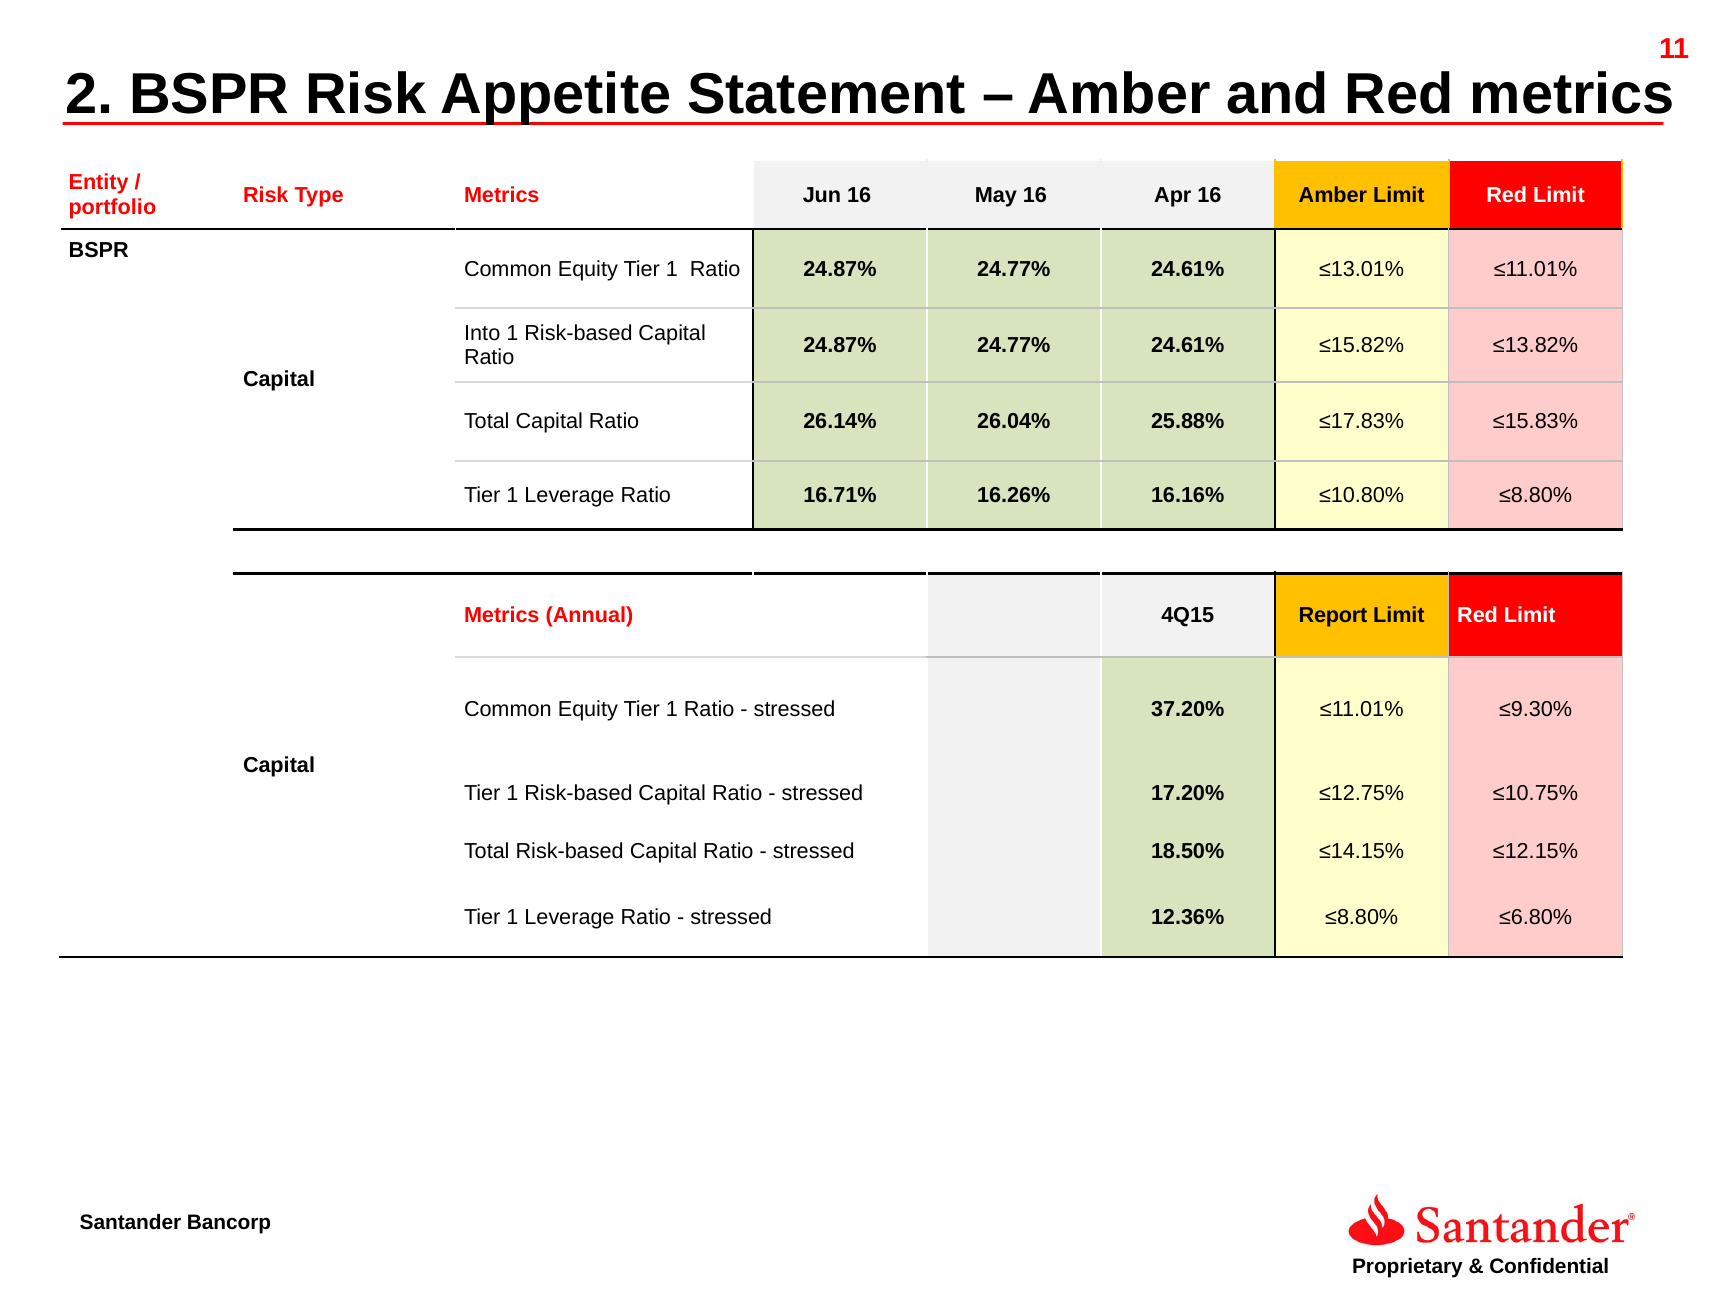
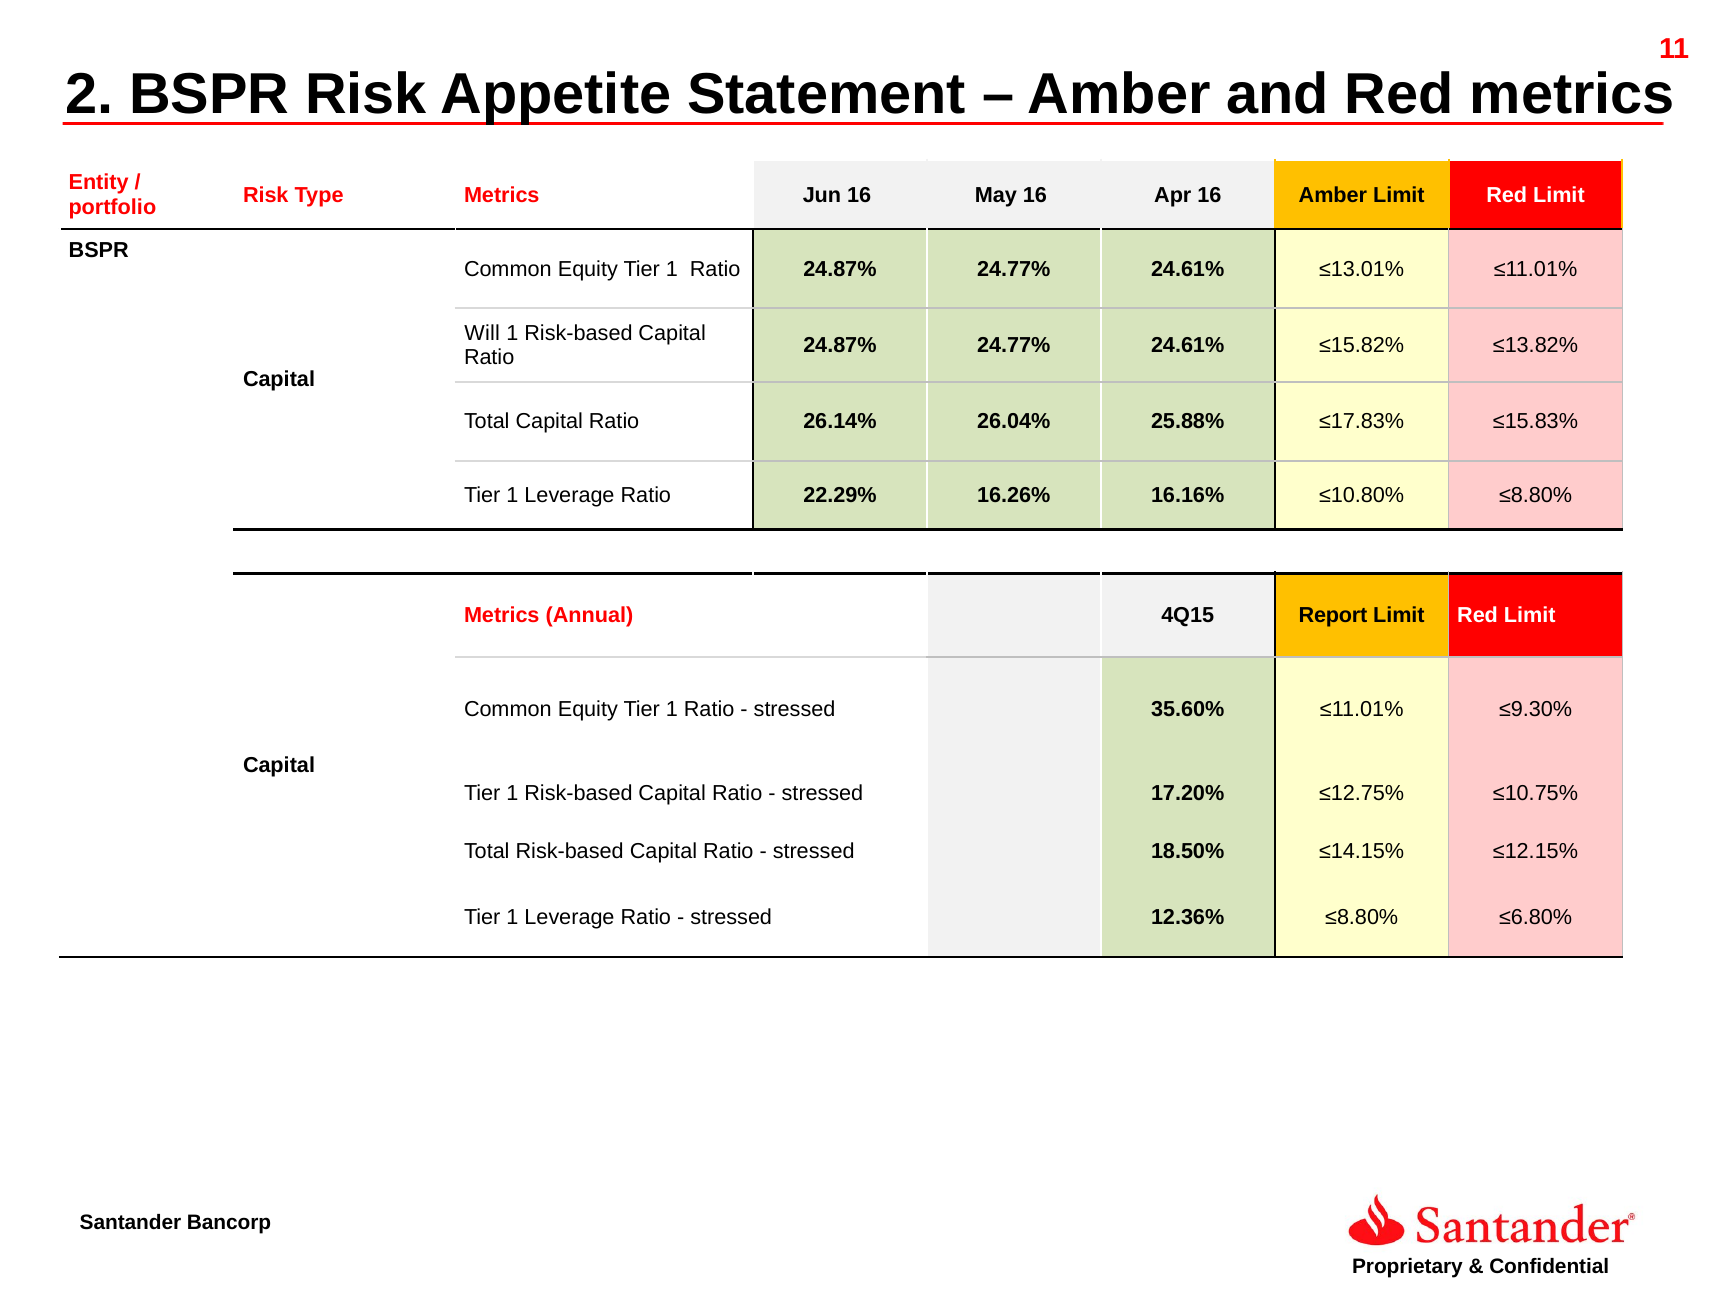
Into: Into -> Will
16.71%: 16.71% -> 22.29%
37.20%: 37.20% -> 35.60%
